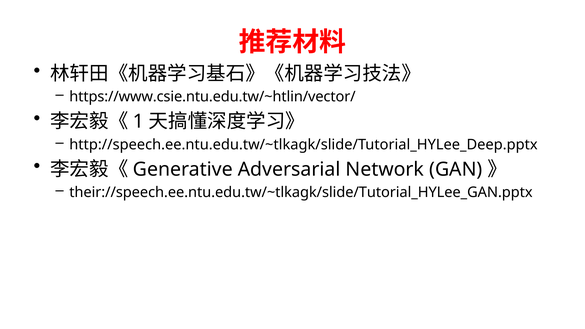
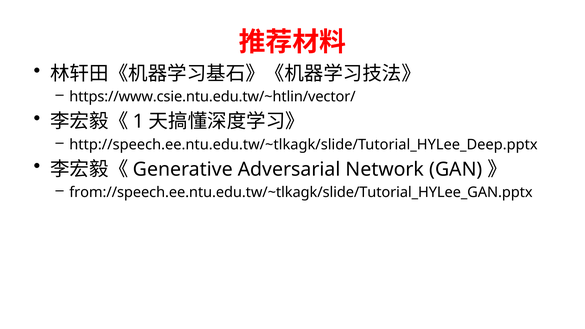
their://speech.ee.ntu.edu.tw/~tlkagk/slide/Tutorial_HYLee_GAN.pptx: their://speech.ee.ntu.edu.tw/~tlkagk/slide/Tutorial_HYLee_GAN.pptx -> from://speech.ee.ntu.edu.tw/~tlkagk/slide/Tutorial_HYLee_GAN.pptx
